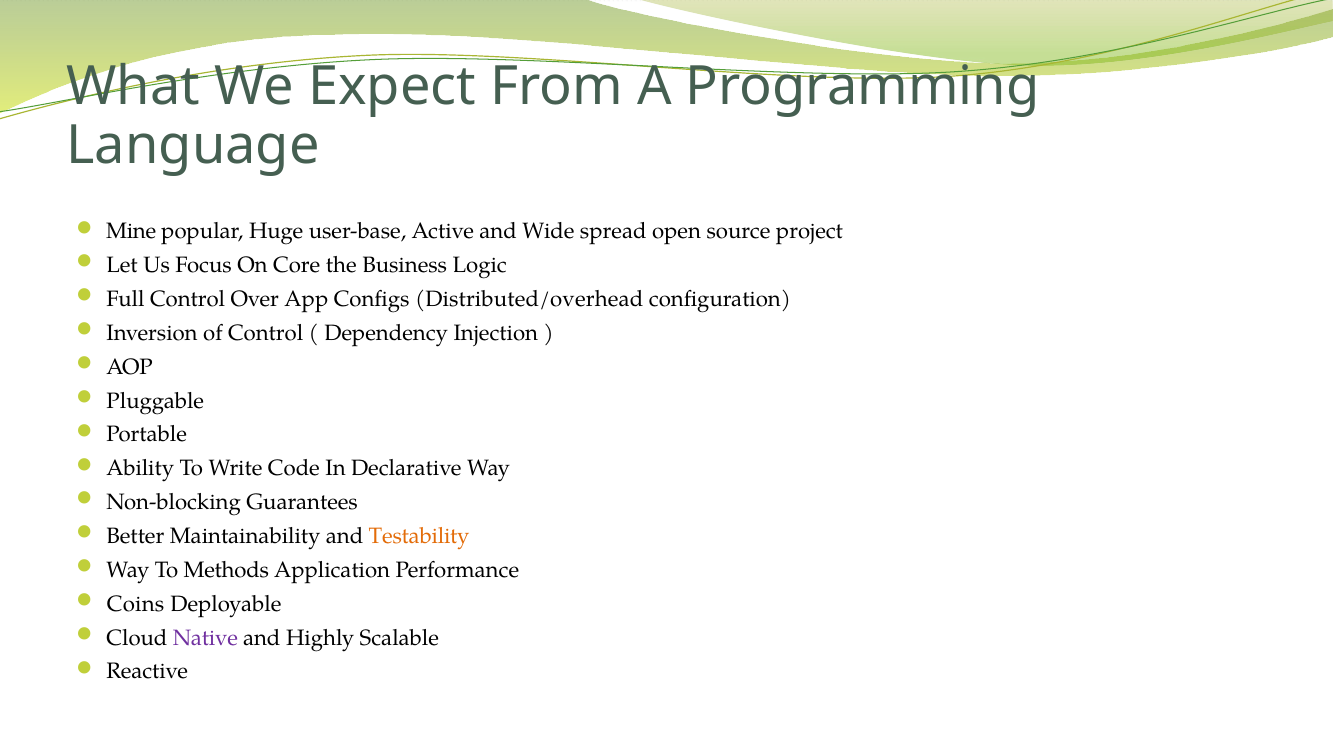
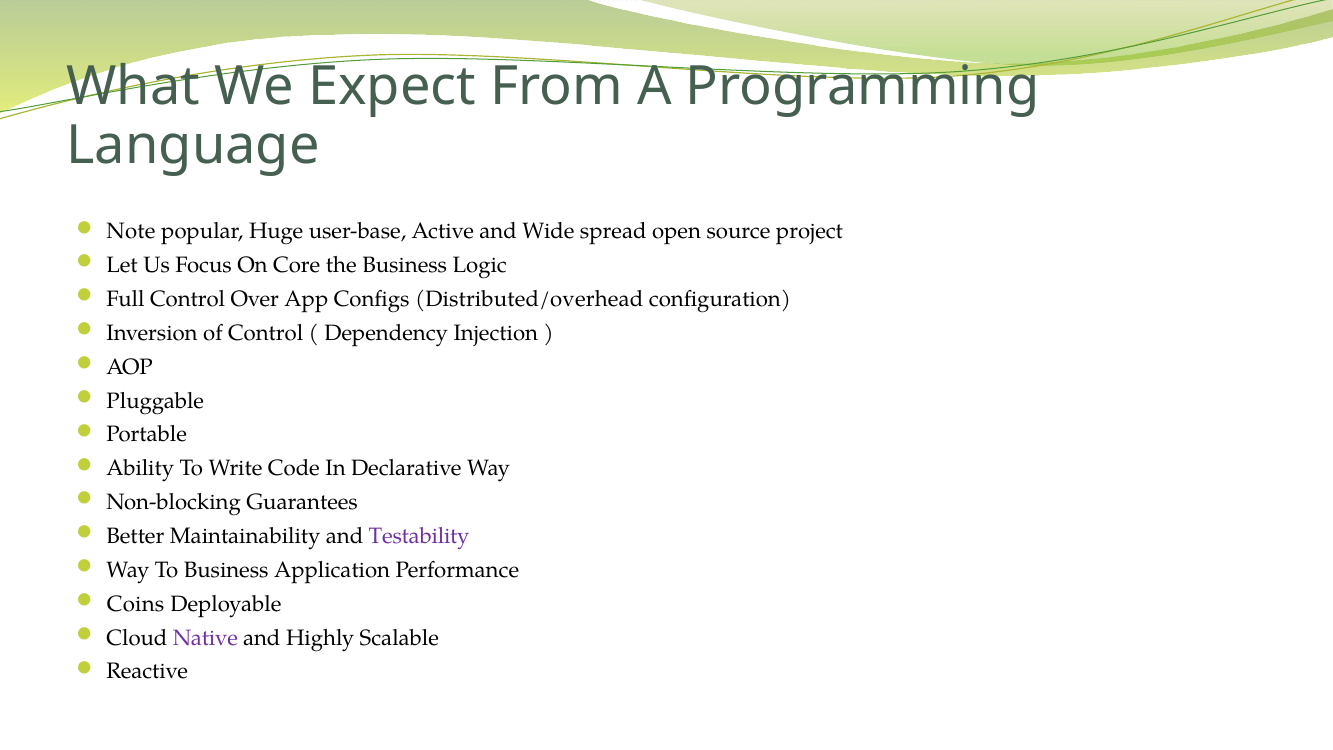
Mine: Mine -> Note
Testability colour: orange -> purple
To Methods: Methods -> Business
